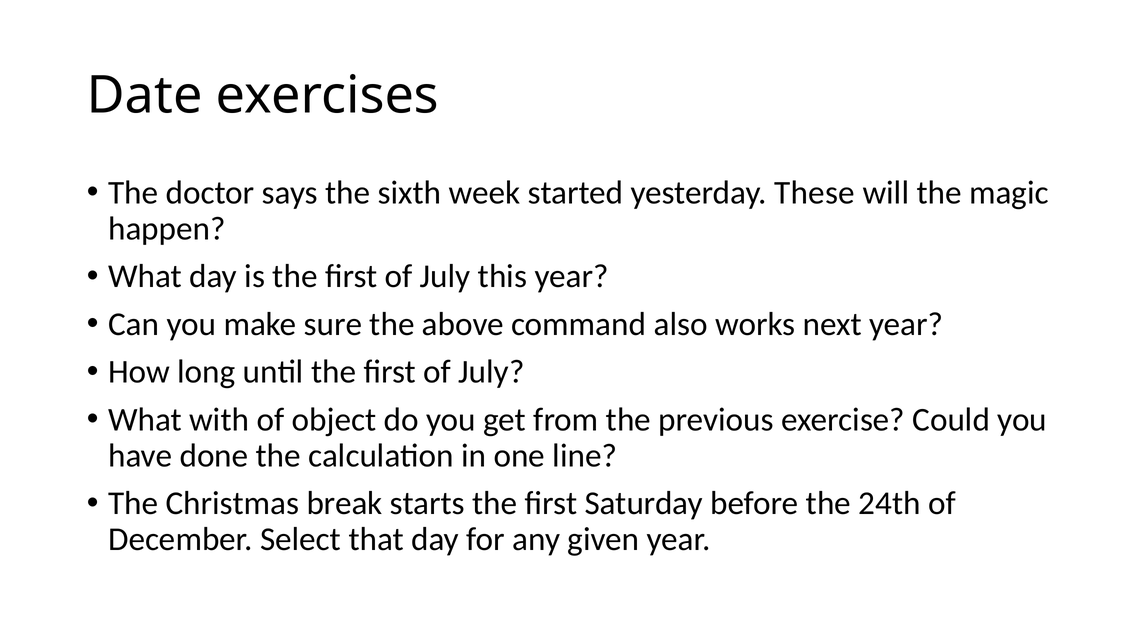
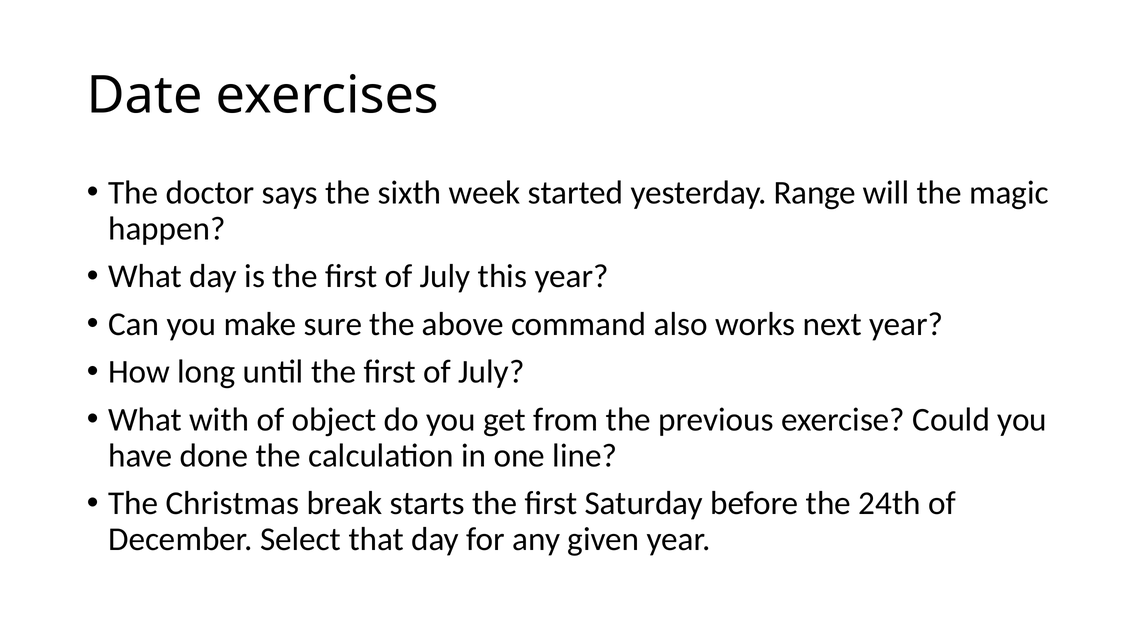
These: These -> Range
